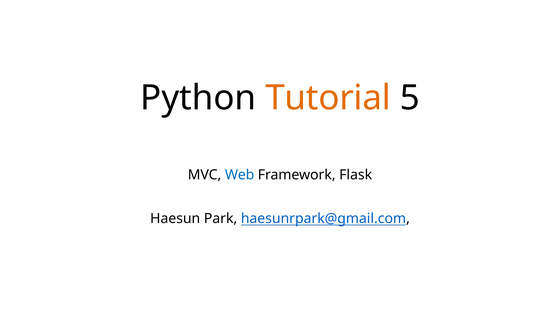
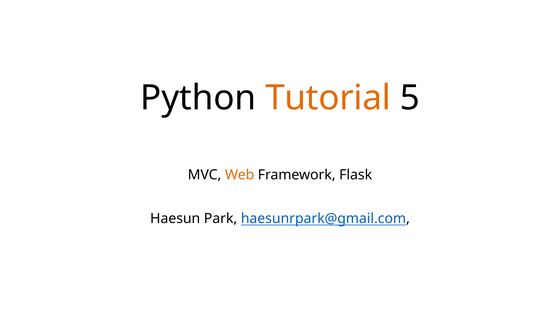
Web colour: blue -> orange
